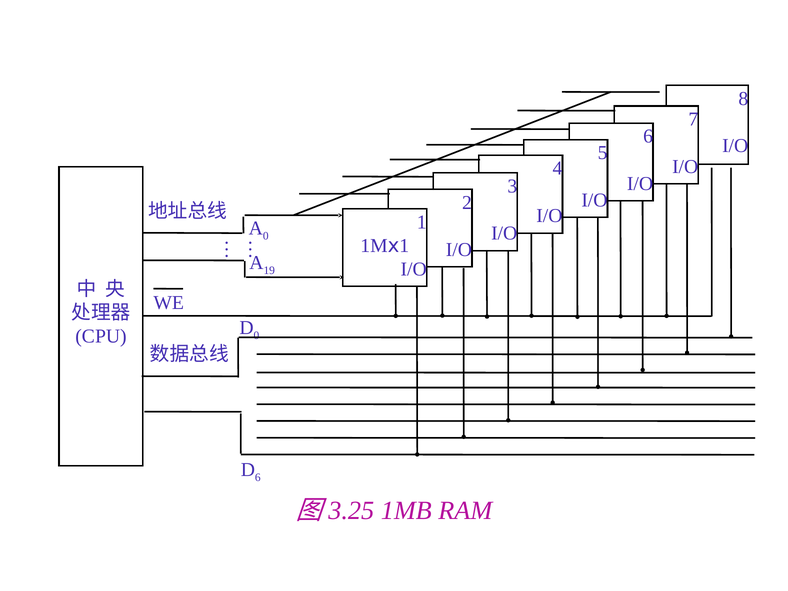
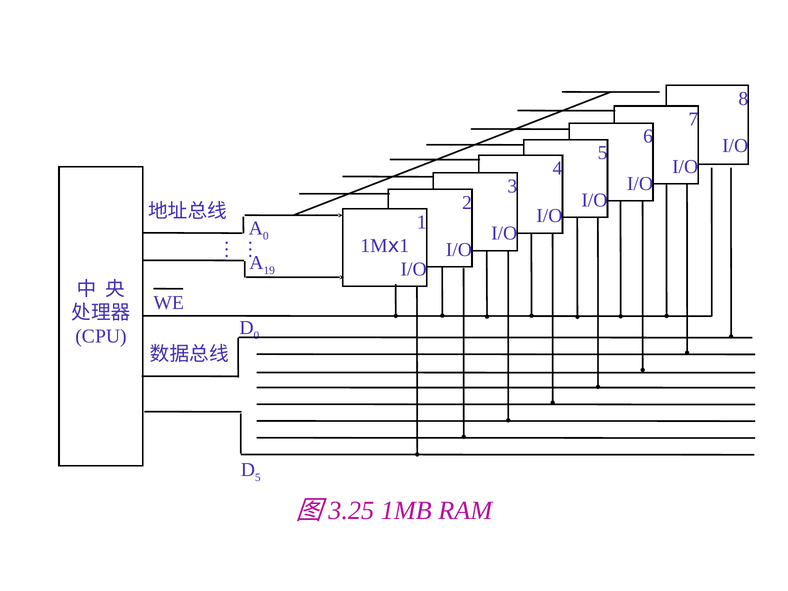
6 at (258, 477): 6 -> 5
